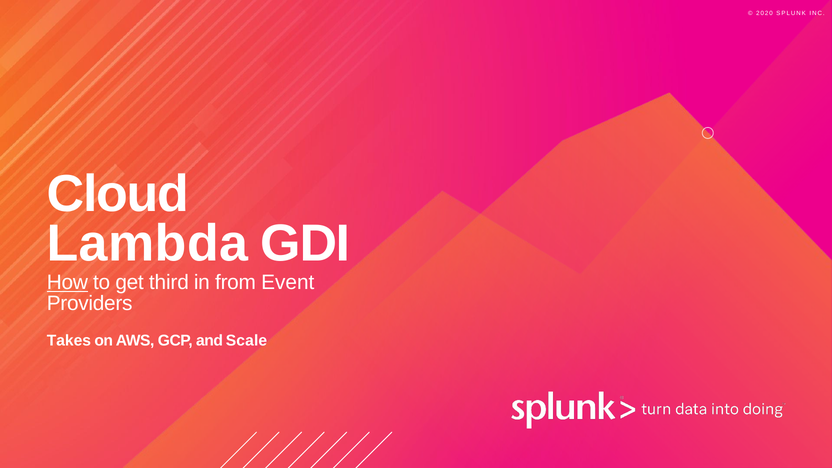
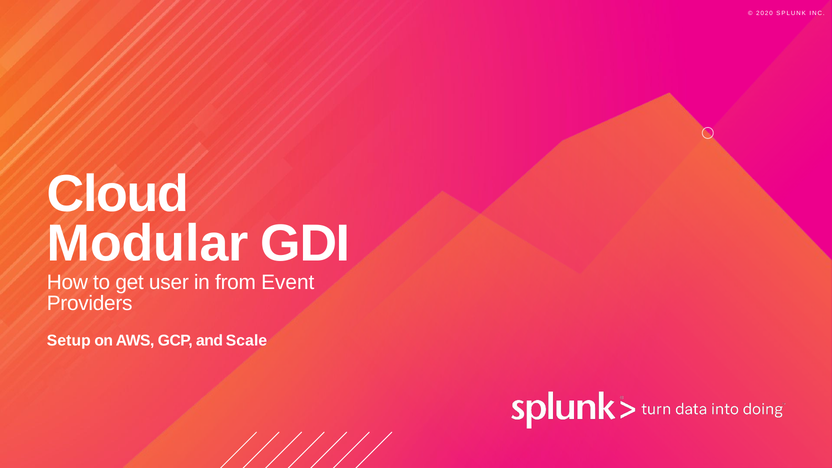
Lambda: Lambda -> Modular
How underline: present -> none
third: third -> user
Takes: Takes -> Setup
